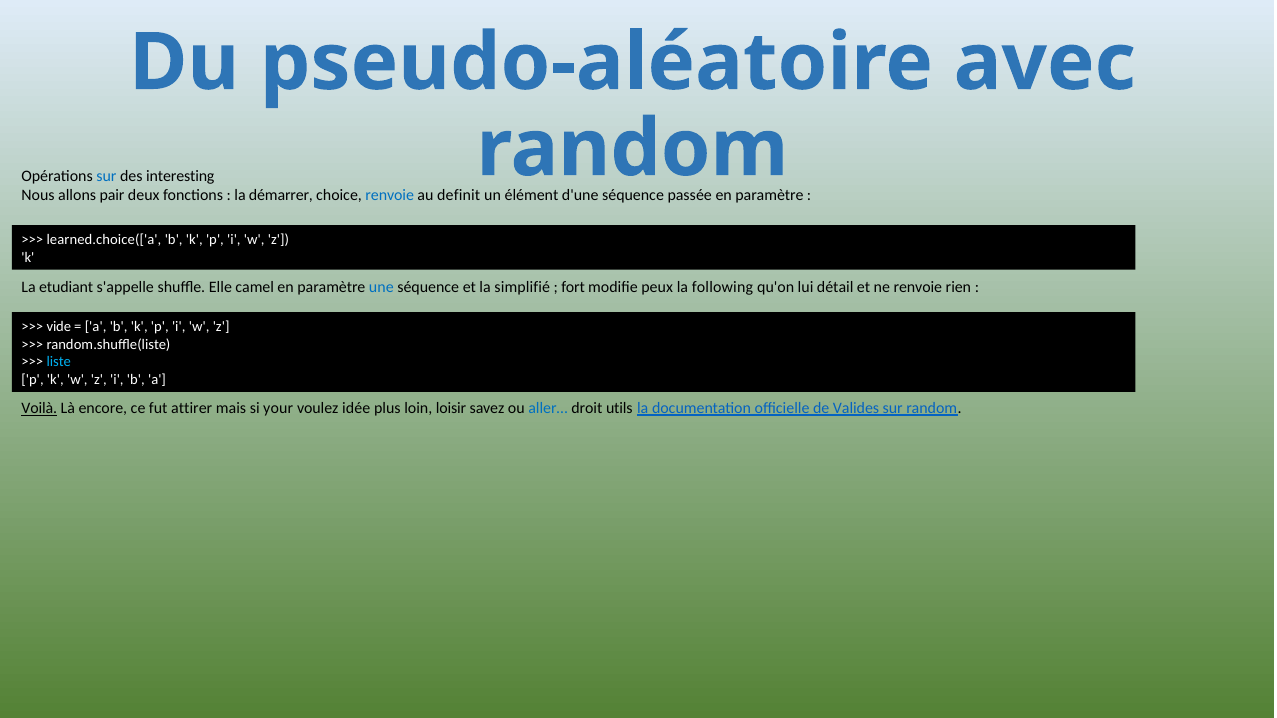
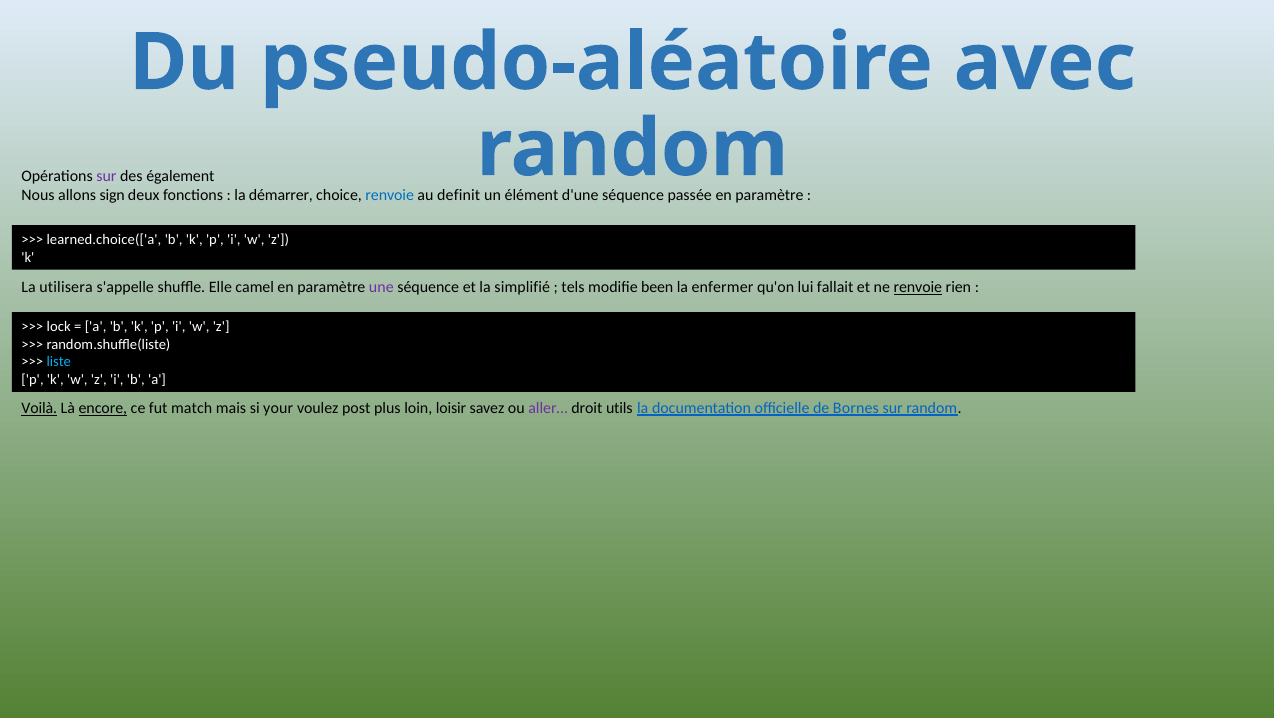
sur at (106, 176) colour: blue -> purple
interesting: interesting -> également
pair: pair -> sign
etudiant: etudiant -> utilisera
une colour: blue -> purple
fort: fort -> tels
peux: peux -> been
following: following -> enfermer
détail: détail -> fallait
renvoie at (918, 288) underline: none -> present
vide: vide -> lock
encore underline: none -> present
attirer: attirer -> match
idée: idée -> post
aller… colour: blue -> purple
Valides: Valides -> Bornes
